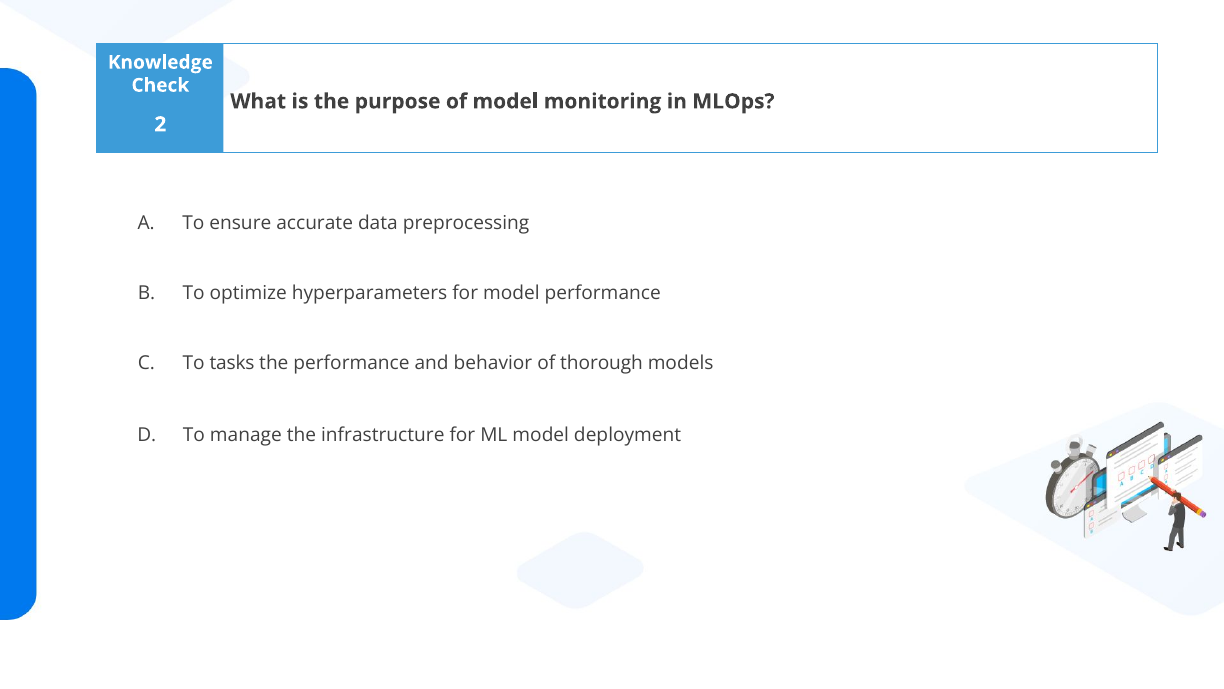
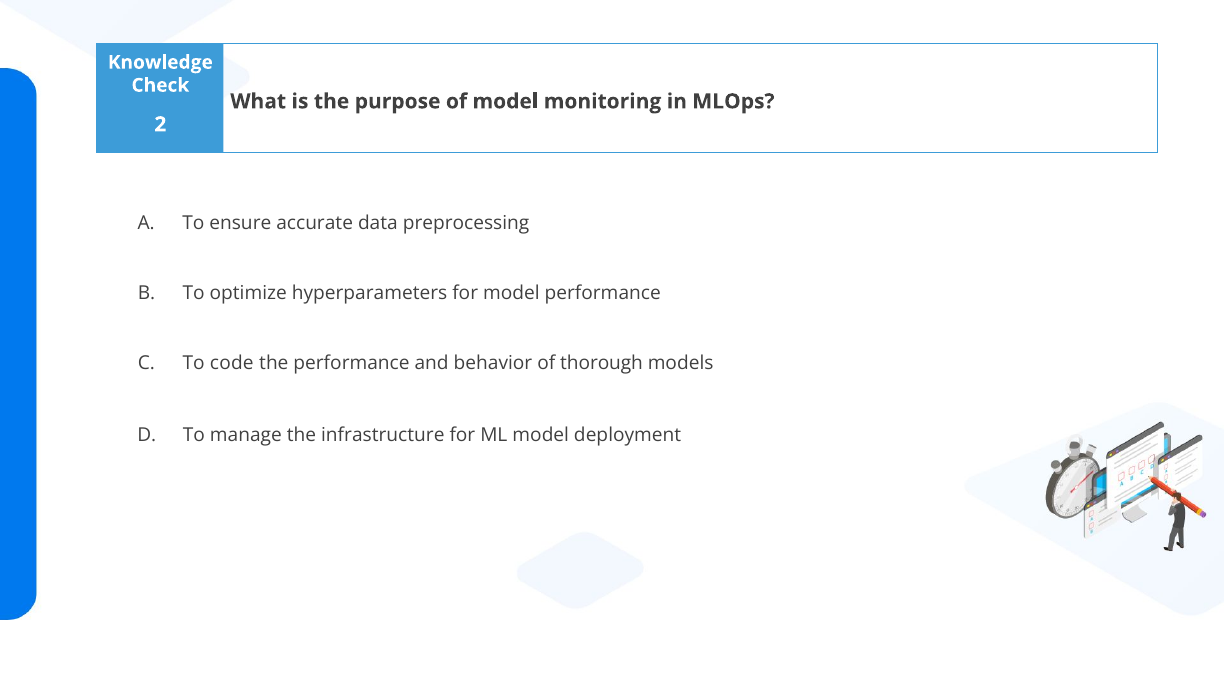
tasks: tasks -> code
